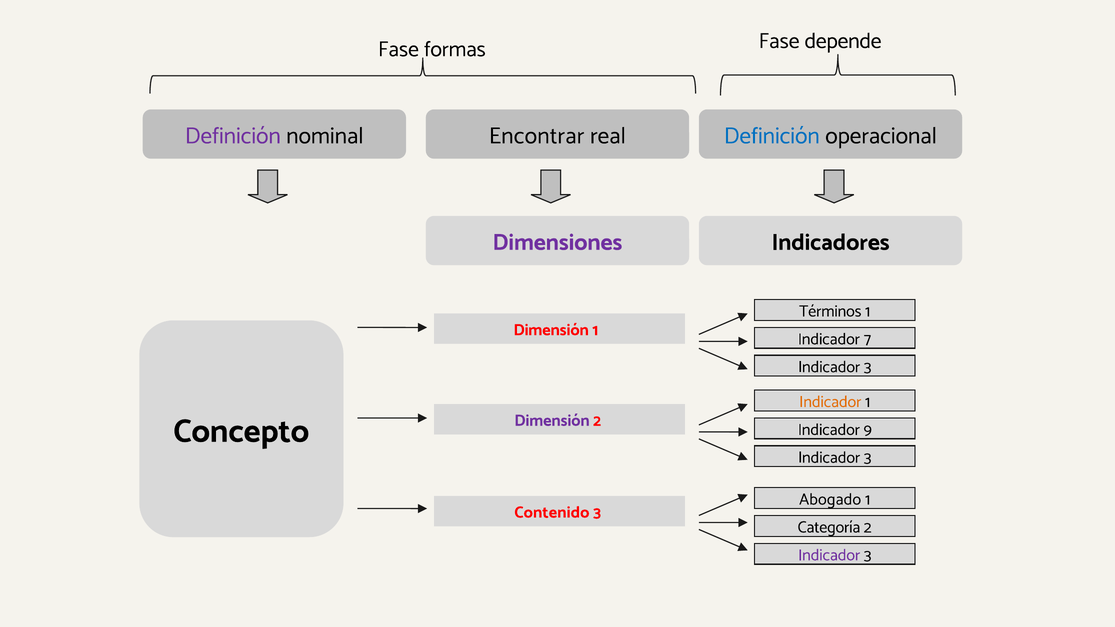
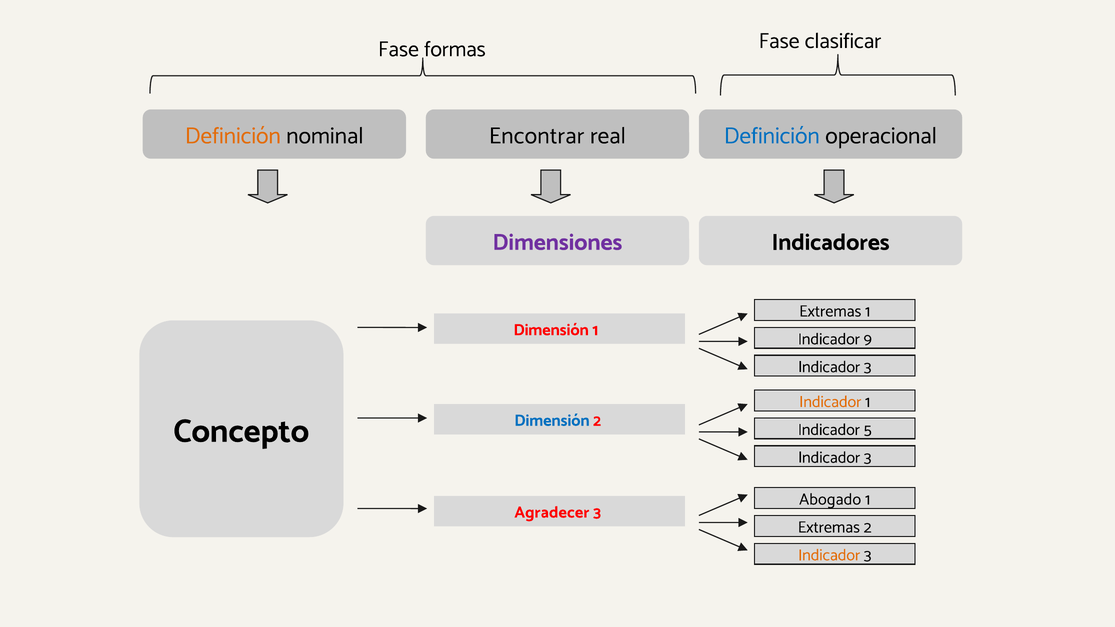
depende: depende -> clasificar
Definición at (233, 136) colour: purple -> orange
Términos at (830, 311): Términos -> Extremas
7: 7 -> 9
Dimensión at (552, 421) colour: purple -> blue
9: 9 -> 5
Contenido: Contenido -> Agradecer
Categoría at (829, 527): Categoría -> Extremas
Indicador at (829, 555) colour: purple -> orange
